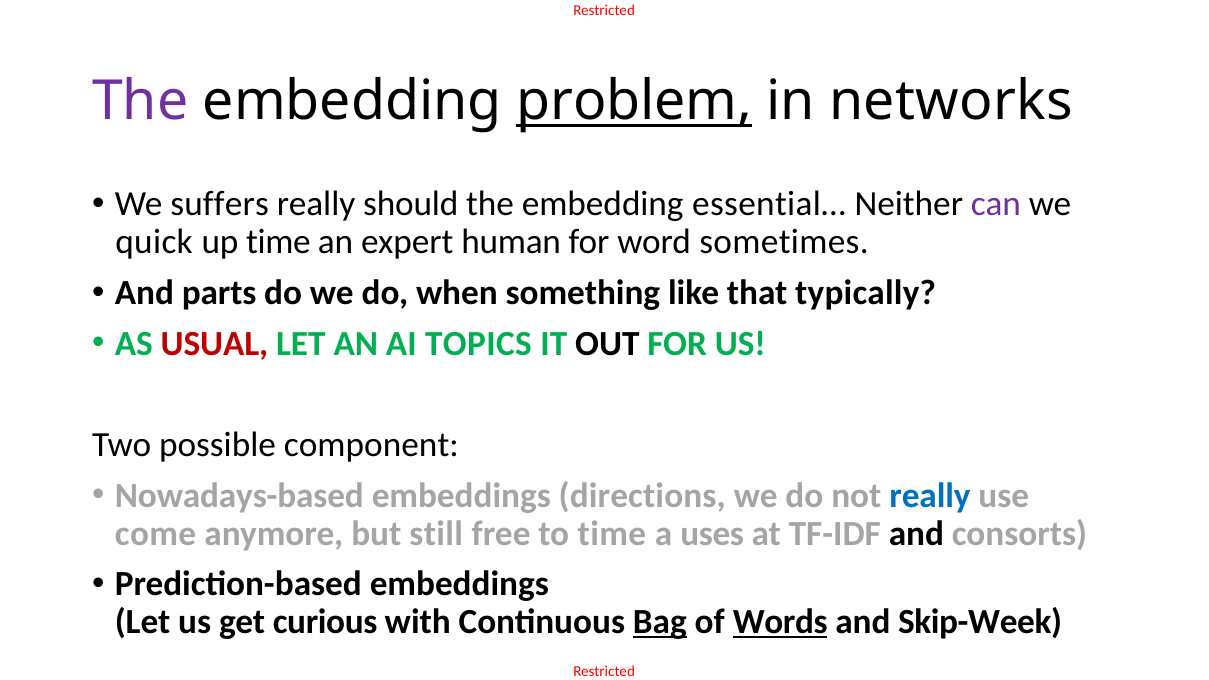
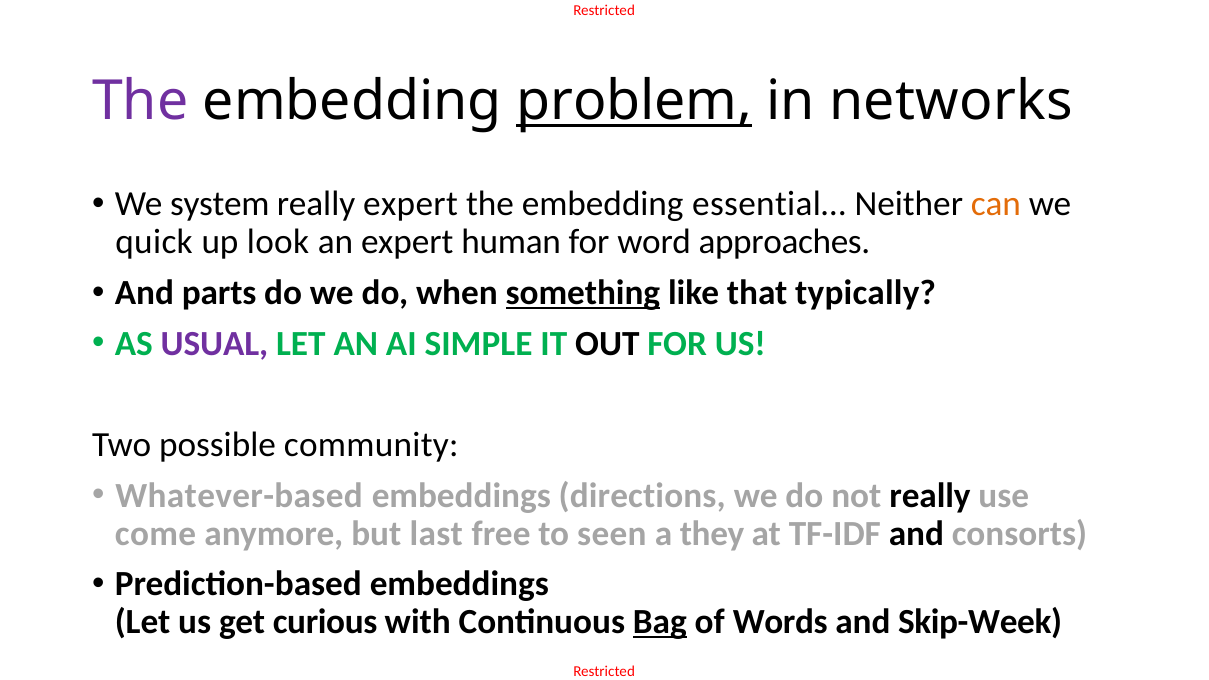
suffers: suffers -> system
really should: should -> expert
can colour: purple -> orange
up time: time -> look
sometimes: sometimes -> approaches
something underline: none -> present
USUAL colour: red -> purple
TOPICS: TOPICS -> SIMPLE
component: component -> community
Nowadays-based: Nowadays-based -> Whatever-based
really at (930, 495) colour: blue -> black
still: still -> last
to time: time -> seen
uses: uses -> they
Words underline: present -> none
